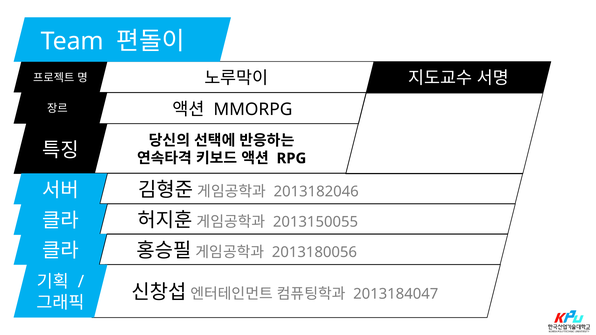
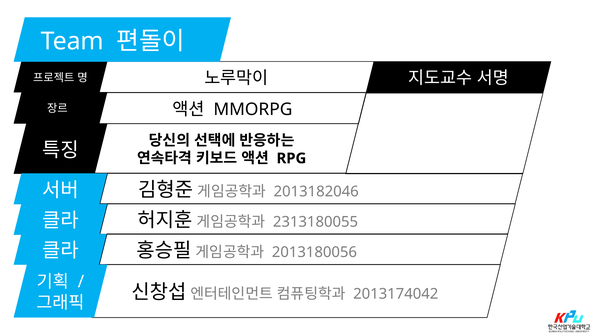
2013150055: 2013150055 -> 2313180055
2013184047: 2013184047 -> 2013174042
